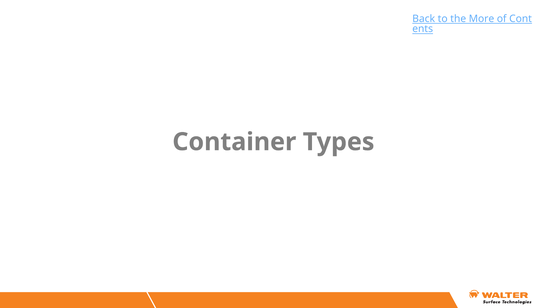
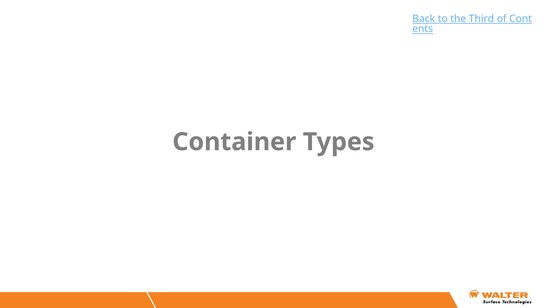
More: More -> Third
